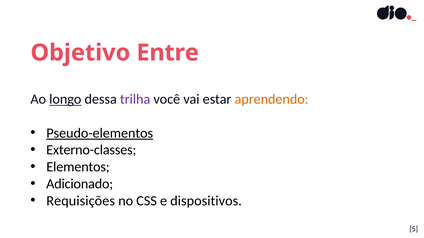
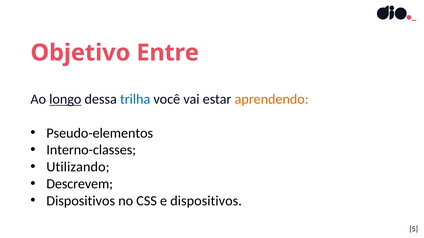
trilha colour: purple -> blue
Pseudo-elementos underline: present -> none
Externo-classes: Externo-classes -> Interno-classes
Elementos: Elementos -> Utilizando
Adicionado: Adicionado -> Descrevem
Requisições at (81, 201): Requisições -> Dispositivos
